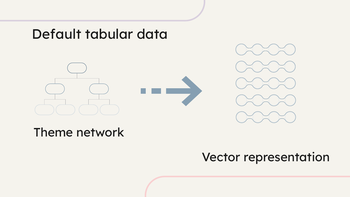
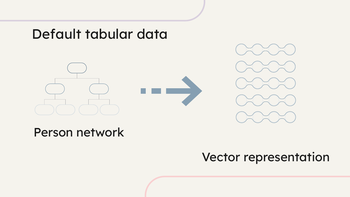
Theme: Theme -> Person
